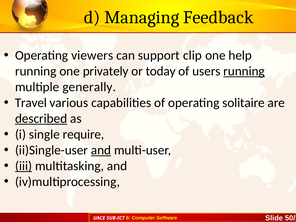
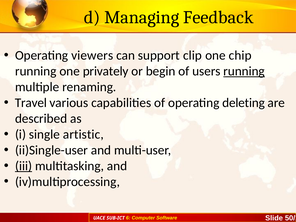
help: help -> chip
today: today -> begin
generally: generally -> renaming
solitaire: solitaire -> deleting
described underline: present -> none
require: require -> artistic
and at (101, 150) underline: present -> none
